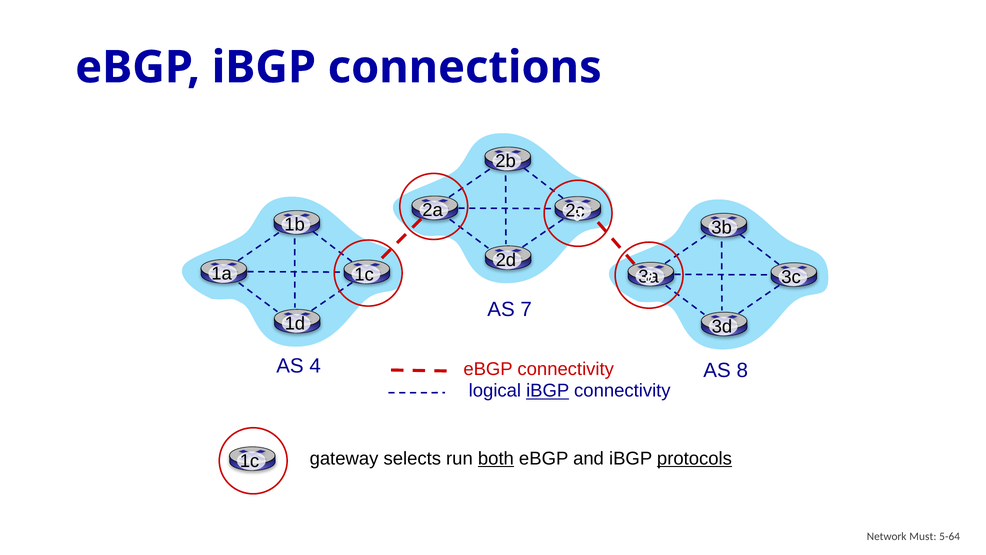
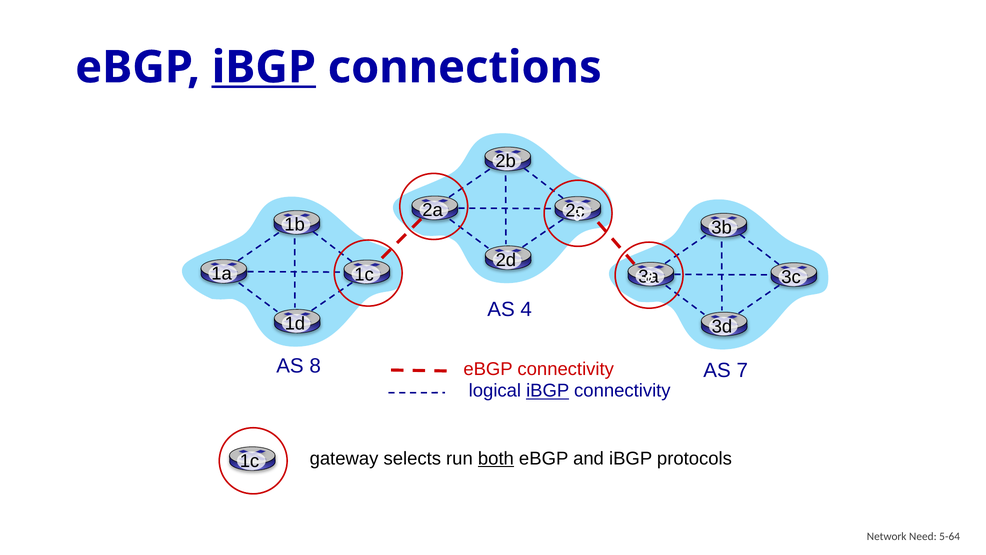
iBGP at (264, 67) underline: none -> present
7: 7 -> 4
4: 4 -> 8
8: 8 -> 7
protocols underline: present -> none
Must: Must -> Need
